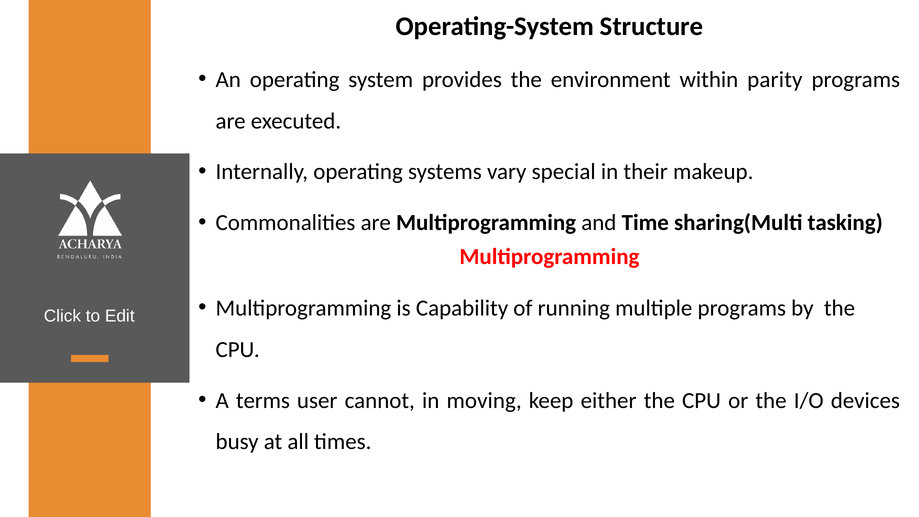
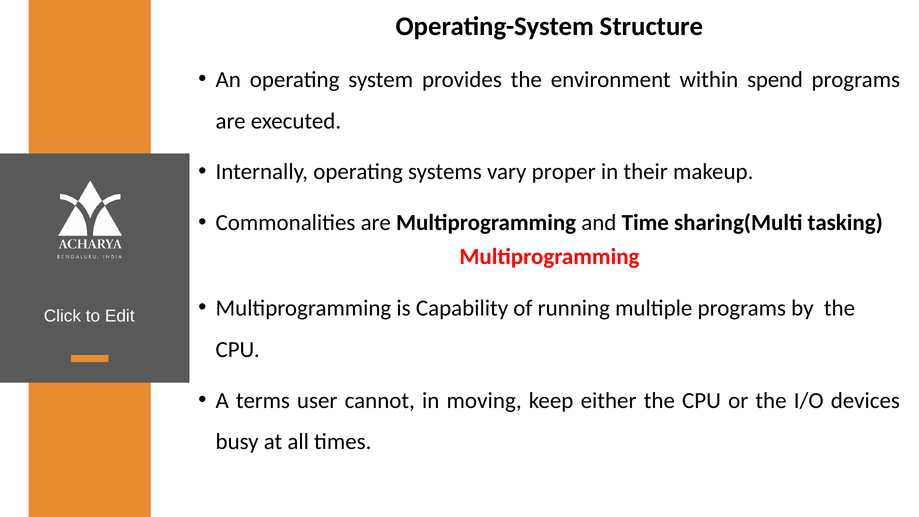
parity: parity -> spend
special: special -> proper
